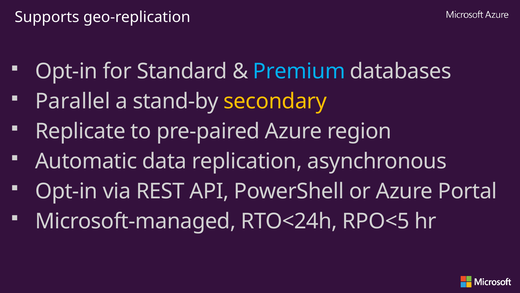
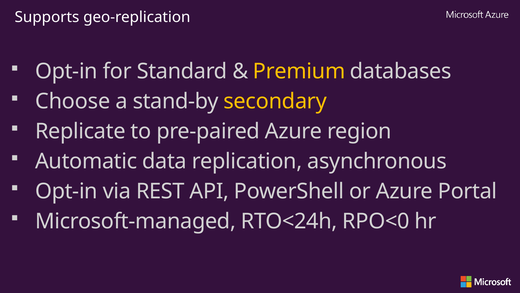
Premium colour: light blue -> yellow
Parallel: Parallel -> Choose
RPO<5: RPO<5 -> RPO<0
